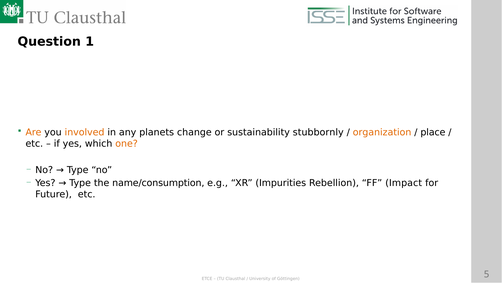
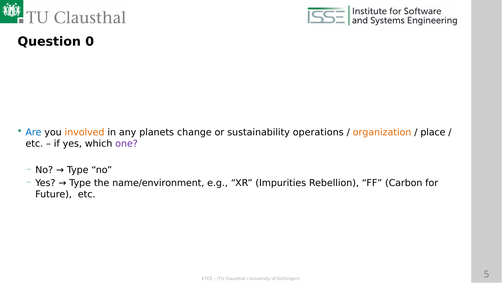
1: 1 -> 0
Are colour: orange -> blue
stubbornly: stubbornly -> operations
one colour: orange -> purple
name/consumption: name/consumption -> name/environment
Impact: Impact -> Carbon
